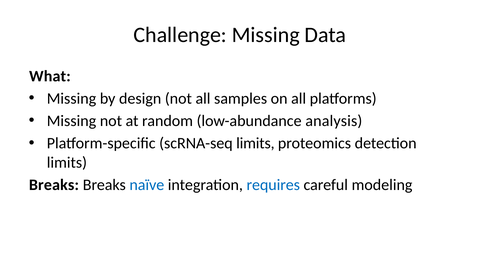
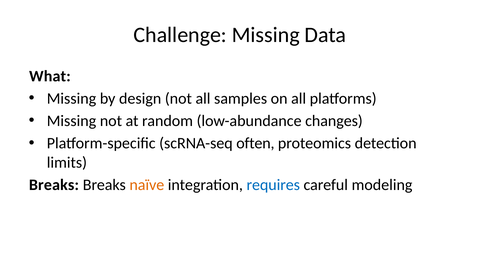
analysis: analysis -> changes
scRNA-seq limits: limits -> often
naïve colour: blue -> orange
